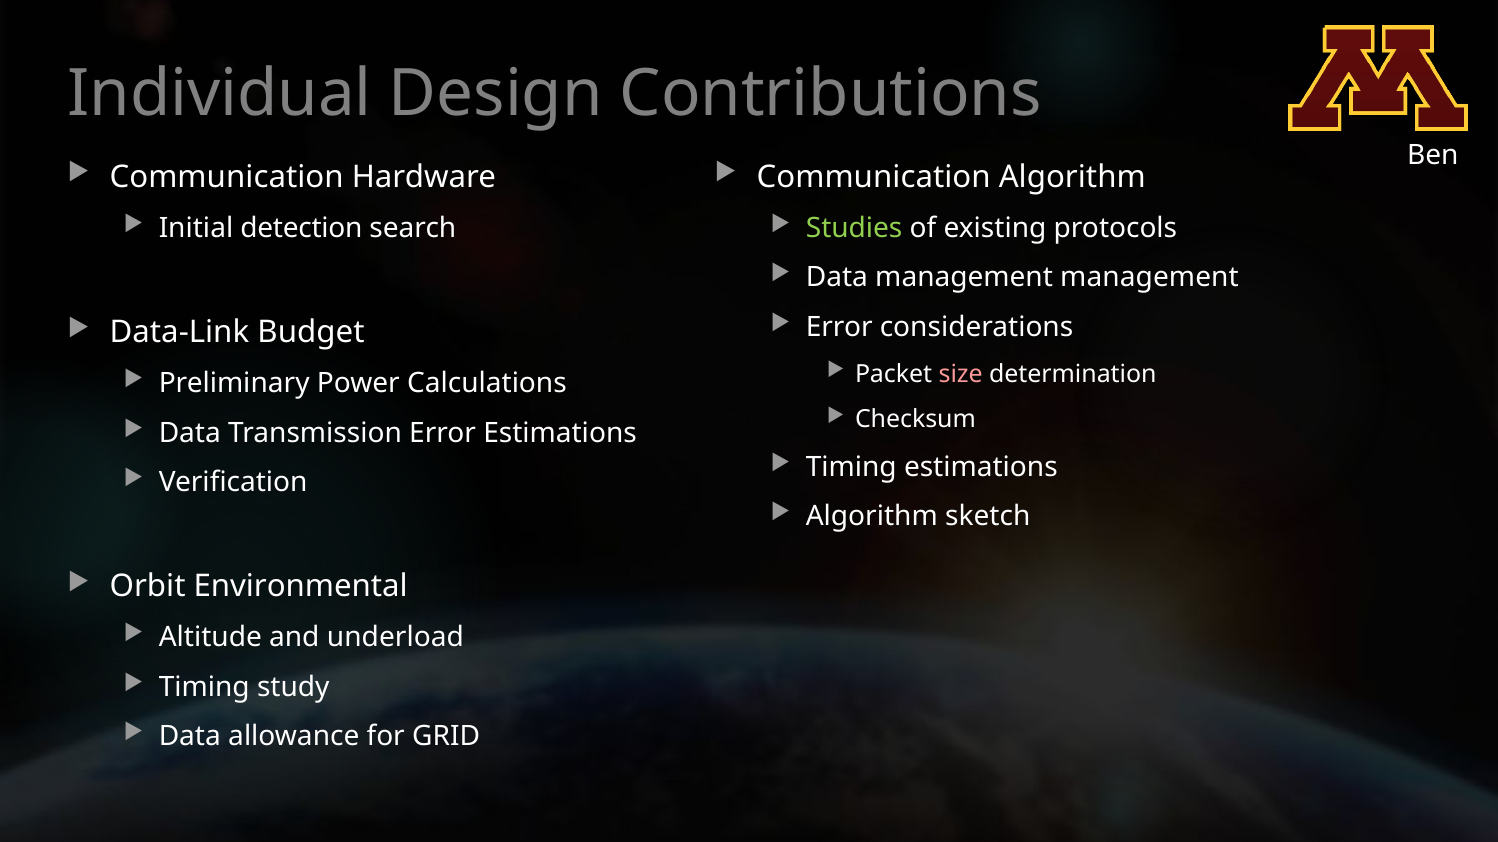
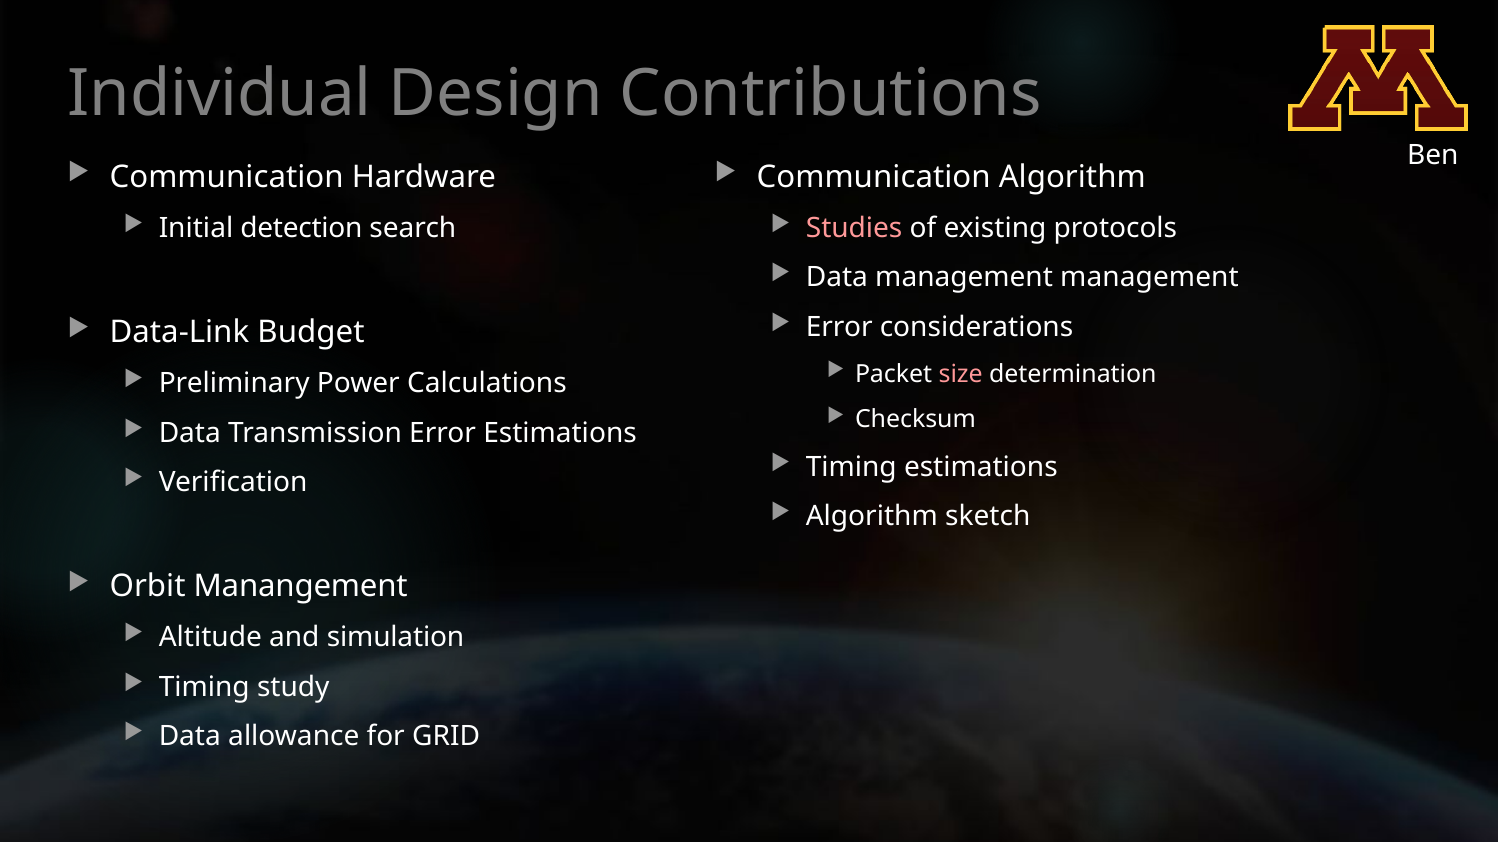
Studies colour: light green -> pink
Environmental: Environmental -> Manangement
underload: underload -> simulation
